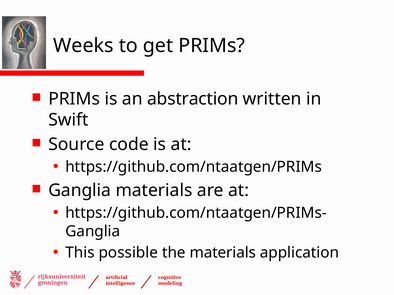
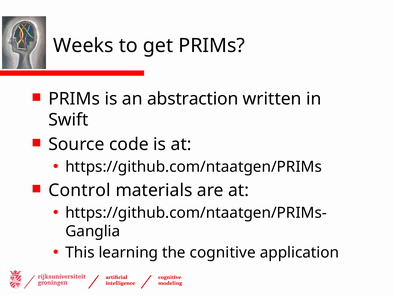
Ganglia at (80, 191): Ganglia -> Control
possible: possible -> learning
the materials: materials -> cognitive
